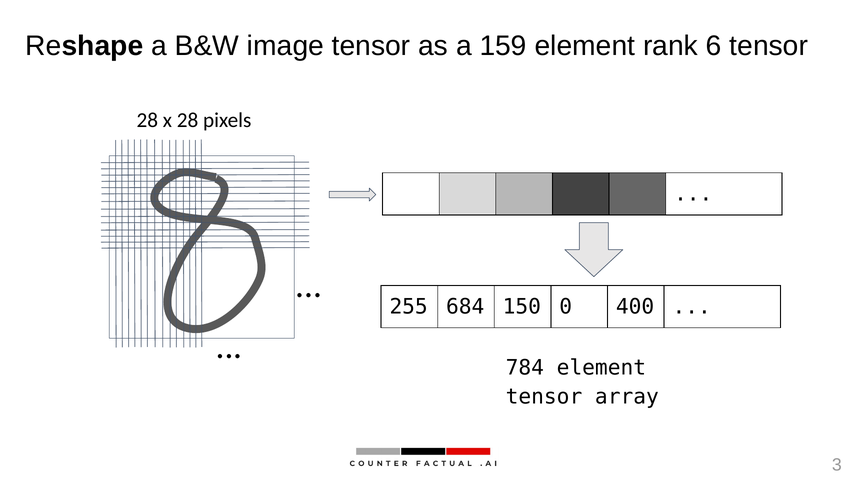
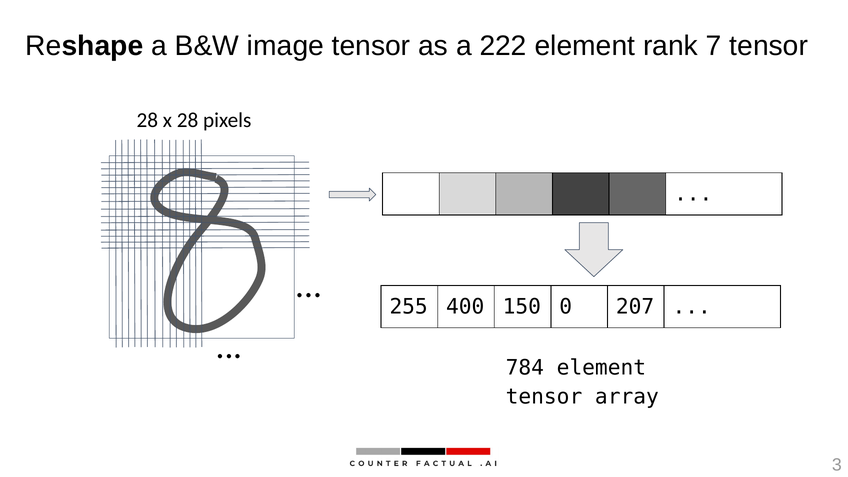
159: 159 -> 222
6: 6 -> 7
684: 684 -> 400
400: 400 -> 207
